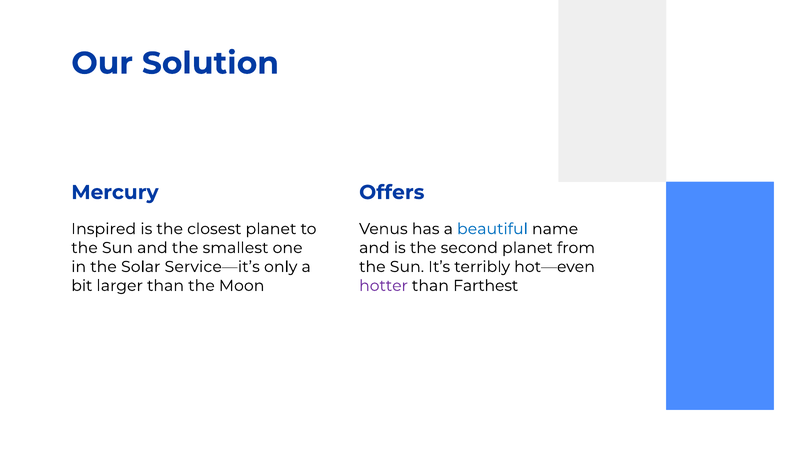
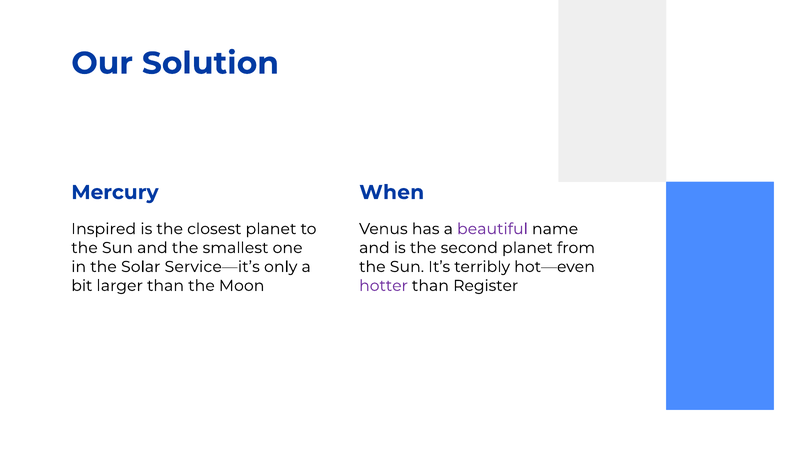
Offers: Offers -> When
beautiful colour: blue -> purple
Farthest: Farthest -> Register
